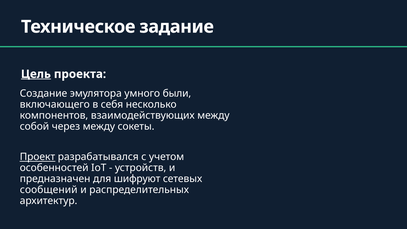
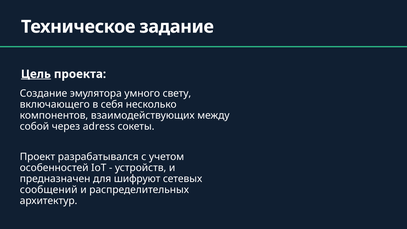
были: были -> свету
через между: между -> adress
Проект underline: present -> none
